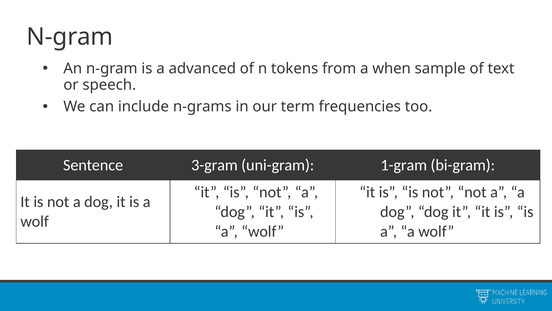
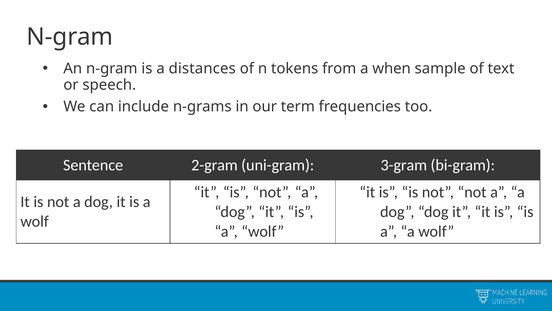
advanced: advanced -> distances
3-gram: 3-gram -> 2-gram
1-gram: 1-gram -> 3-gram
